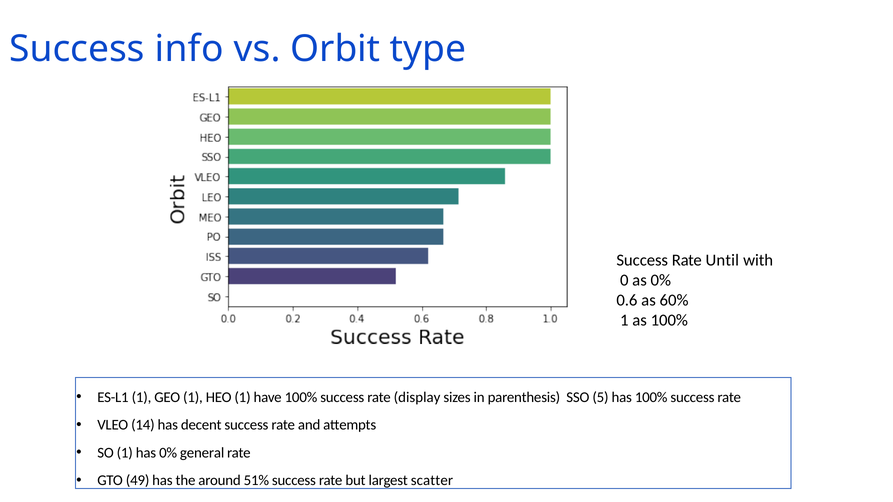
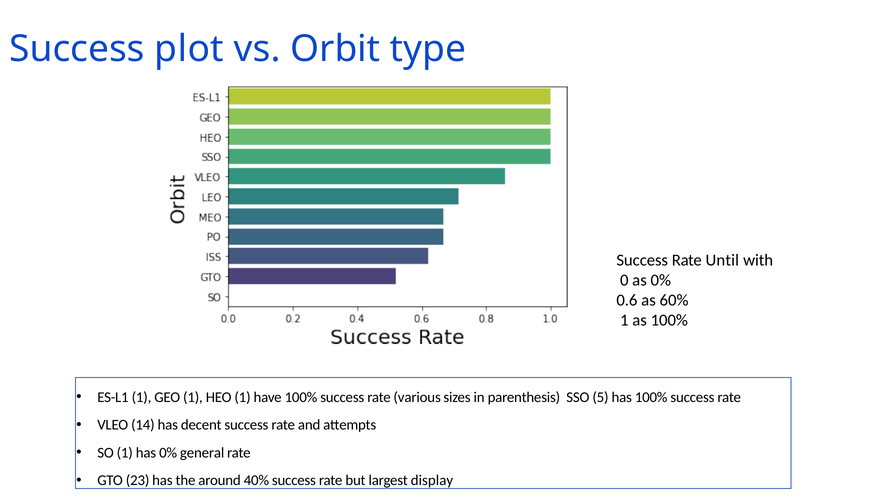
info: info -> plot
display: display -> various
49: 49 -> 23
51%: 51% -> 40%
scatter: scatter -> display
